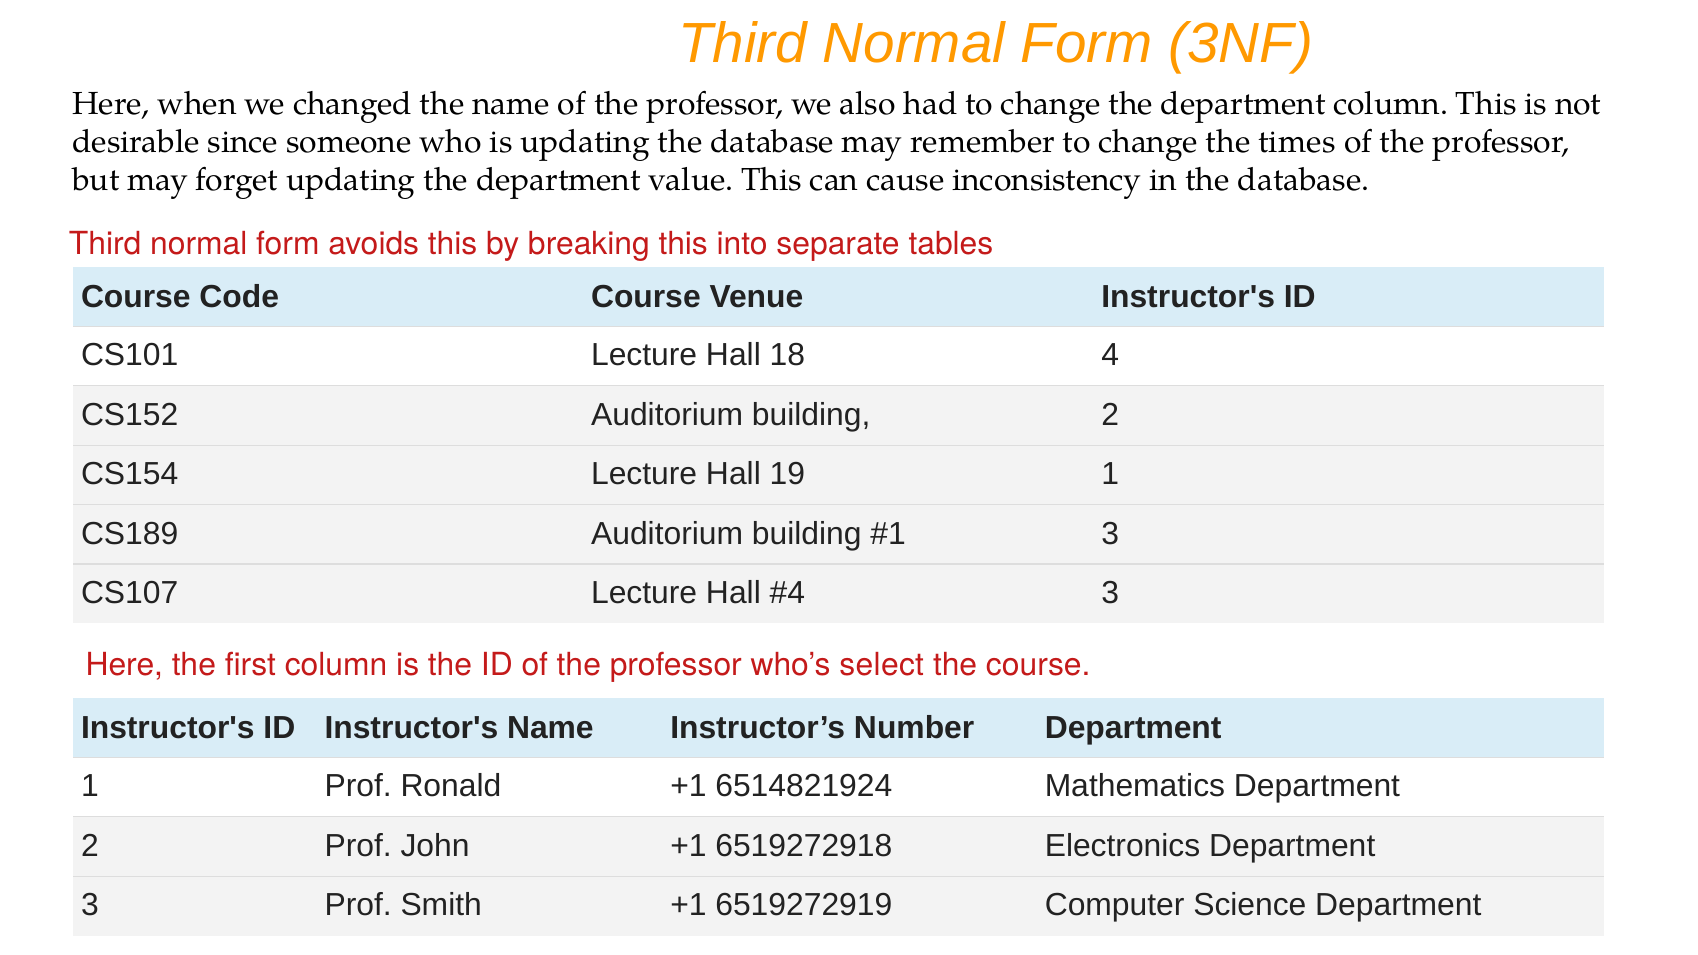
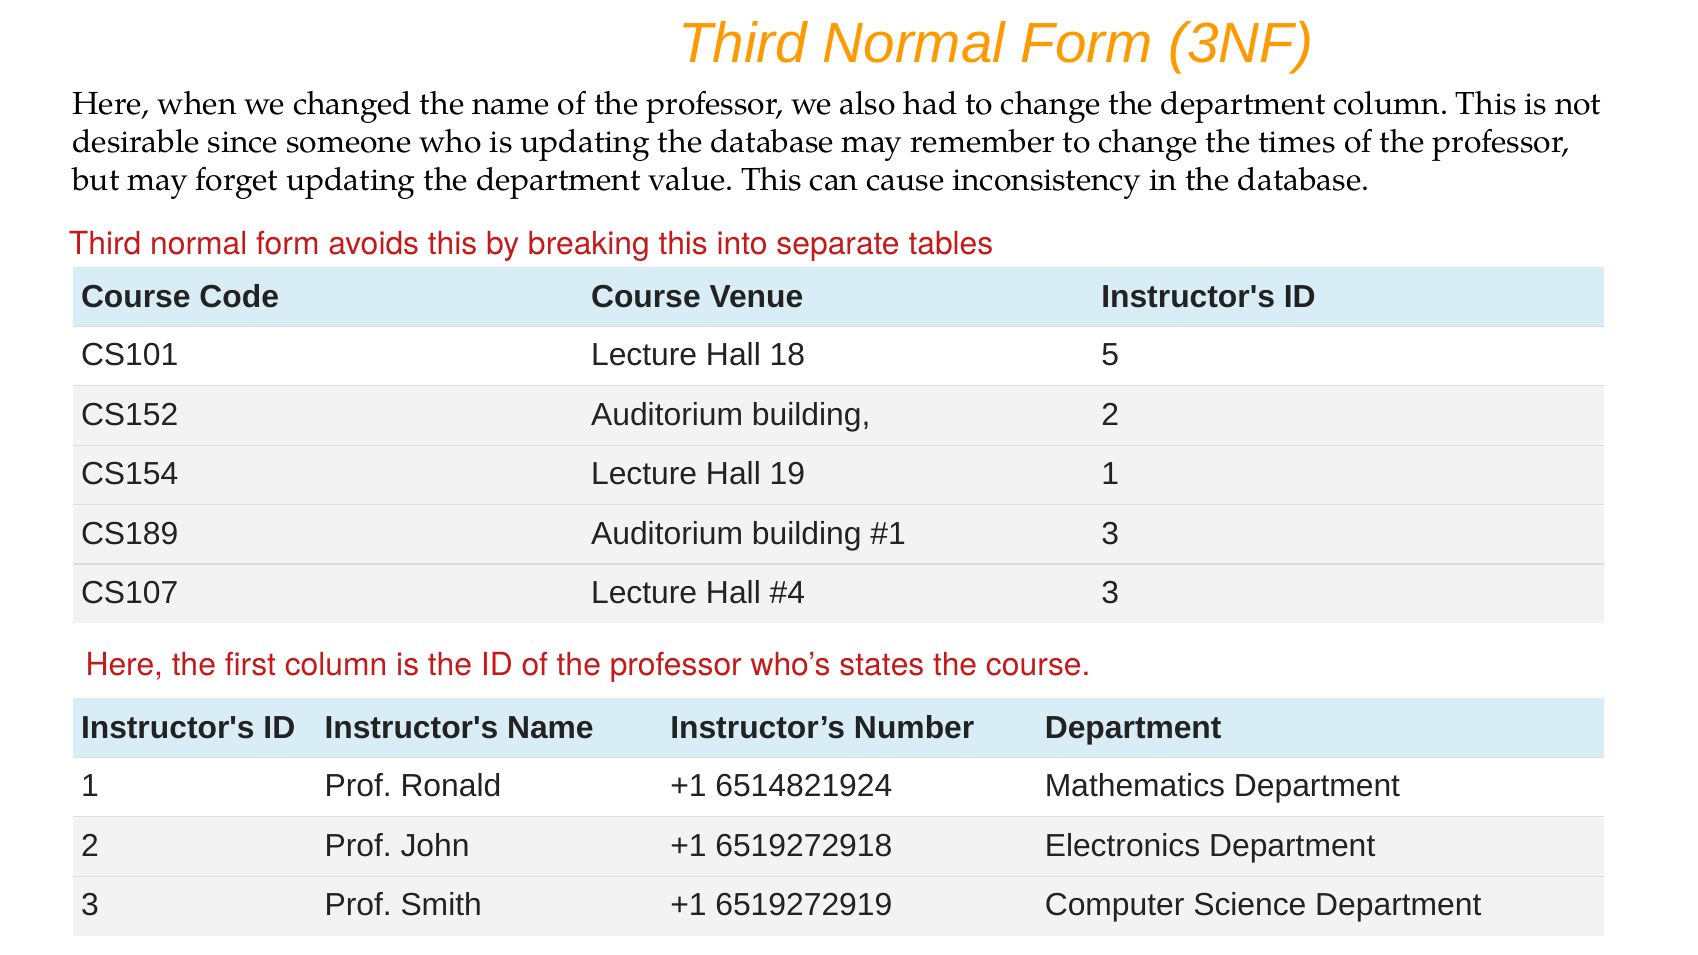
4: 4 -> 5
select: select -> states
